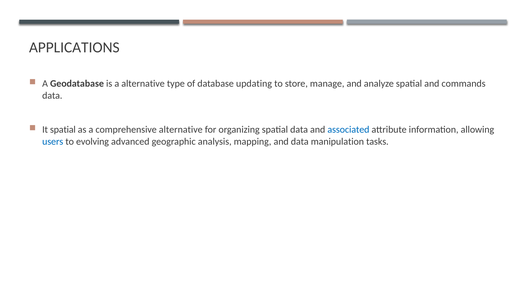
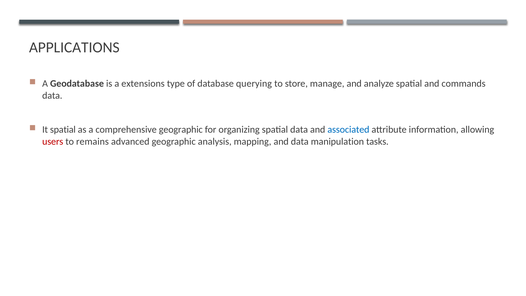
a alternative: alternative -> extensions
updating: updating -> querying
comprehensive alternative: alternative -> geographic
users colour: blue -> red
evolving: evolving -> remains
